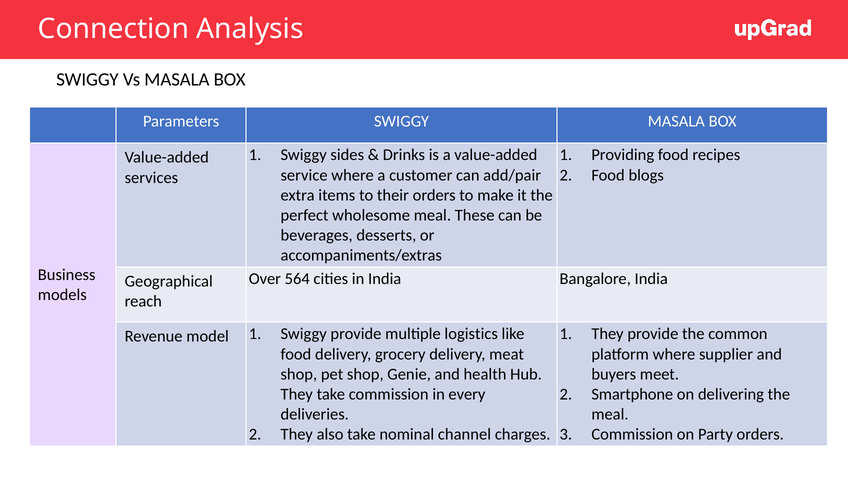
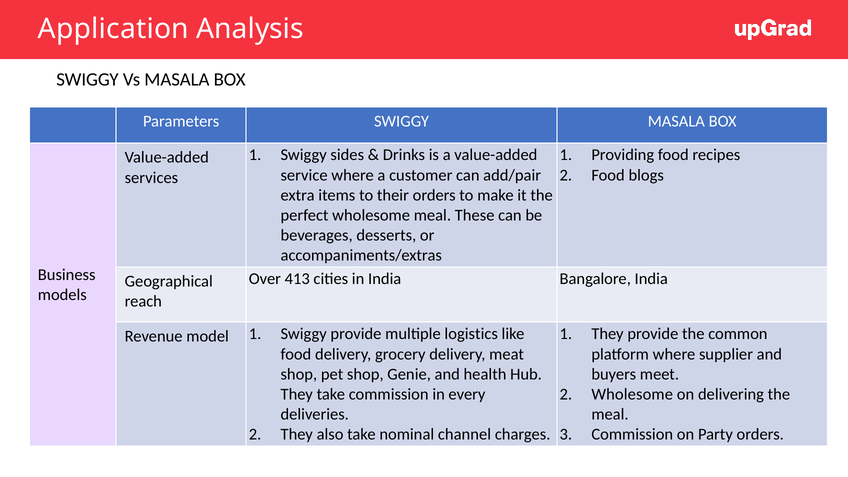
Connection: Connection -> Application
564: 564 -> 413
Smartphone at (632, 394): Smartphone -> Wholesome
